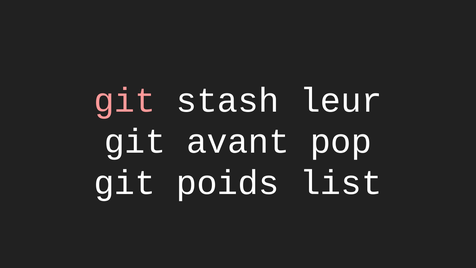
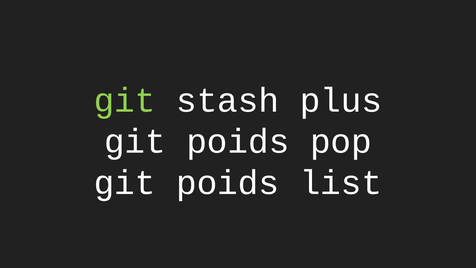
git at (125, 100) colour: pink -> light green
leur: leur -> plus
avant at (238, 141): avant -> poids
